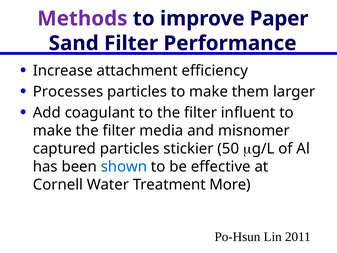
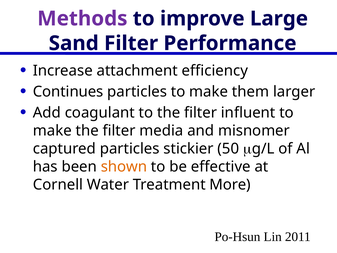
Paper: Paper -> Large
Processes: Processes -> Continues
shown colour: blue -> orange
